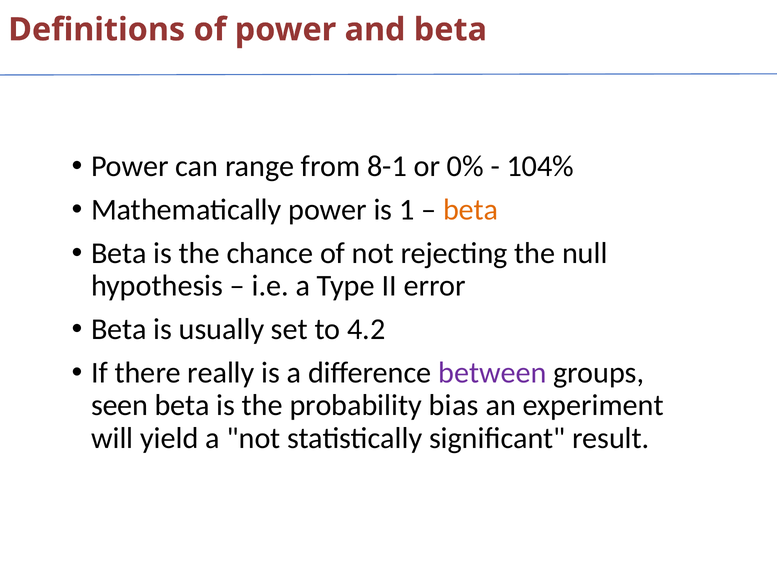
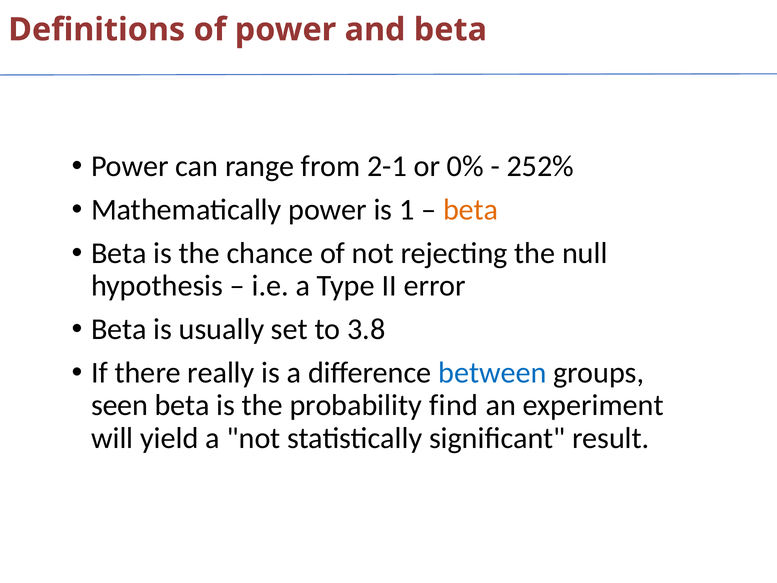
8-1: 8-1 -> 2-1
104%: 104% -> 252%
4.2: 4.2 -> 3.8
between colour: purple -> blue
bias: bias -> find
